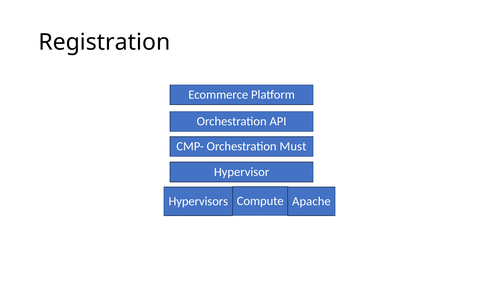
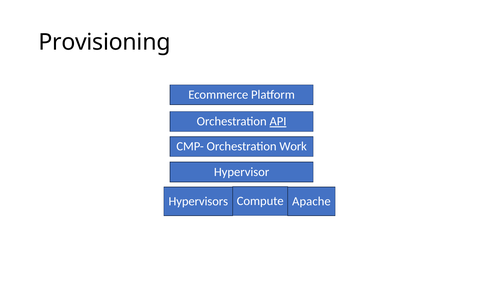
Registration: Registration -> Provisioning
API underline: none -> present
Must: Must -> Work
